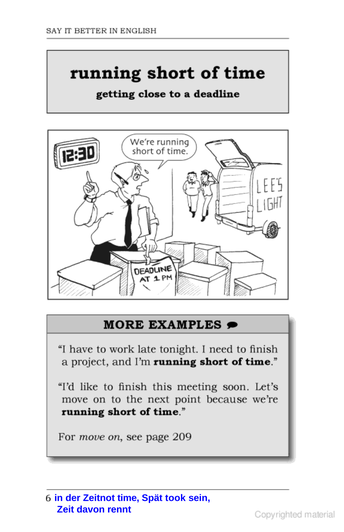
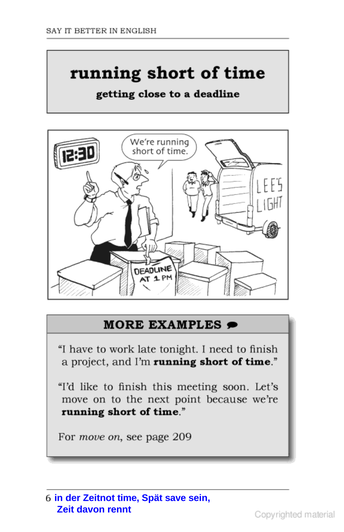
took: took -> save
